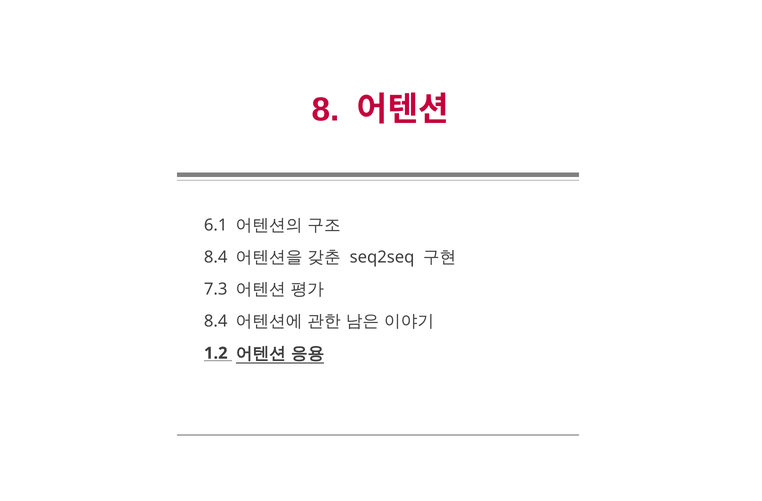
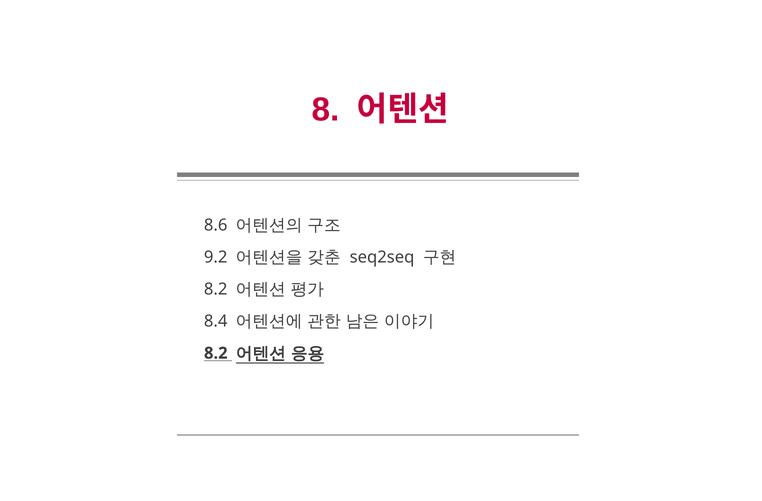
6.1: 6.1 -> 8.6
8.4 at (216, 257): 8.4 -> 9.2
7.3 at (216, 289): 7.3 -> 8.2
1.2 at (216, 353): 1.2 -> 8.2
